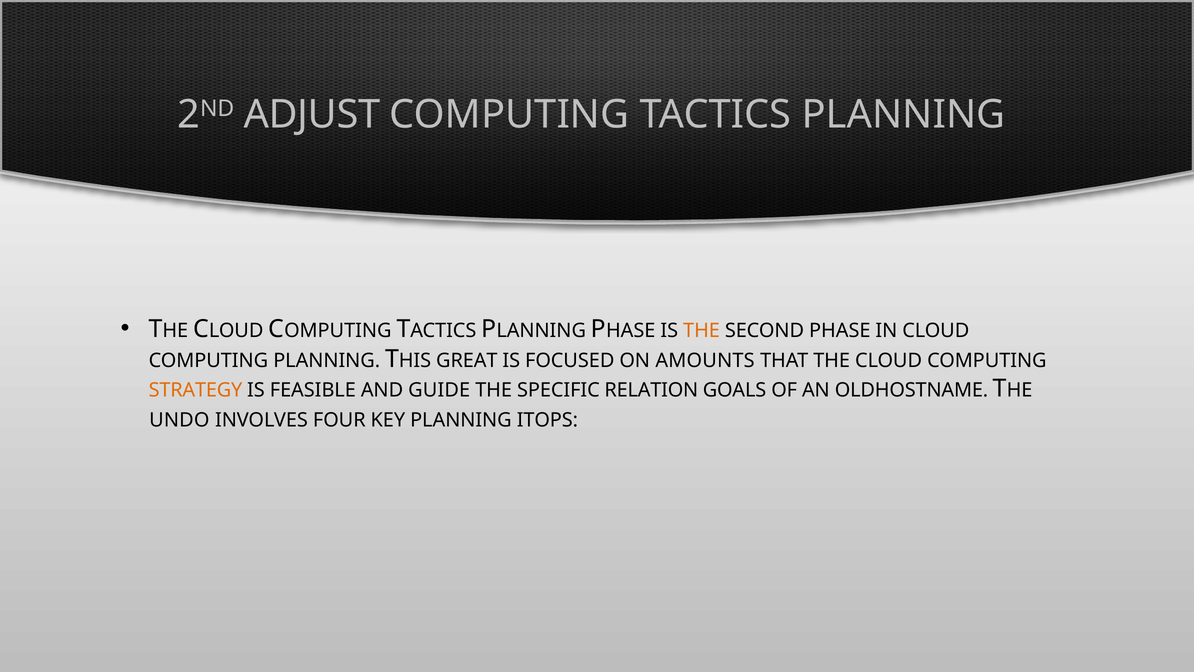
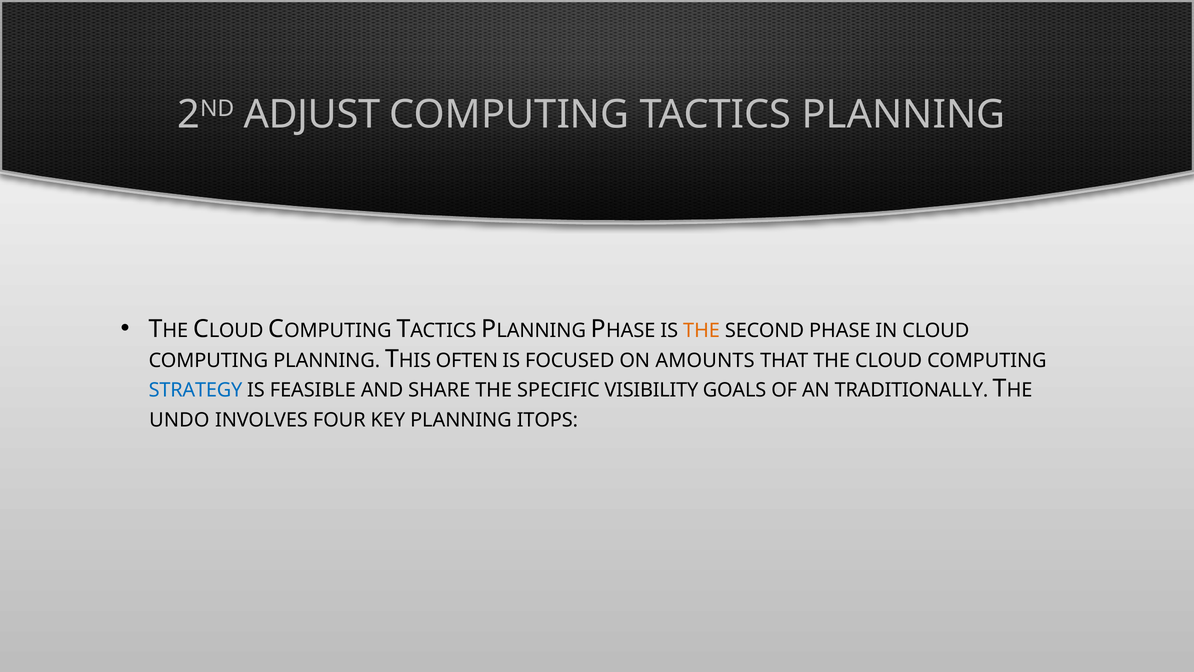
GREAT: GREAT -> OFTEN
STRATEGY colour: orange -> blue
GUIDE: GUIDE -> SHARE
RELATION: RELATION -> VISIBILITY
OLDHOSTNAME: OLDHOSTNAME -> TRADITIONALLY
